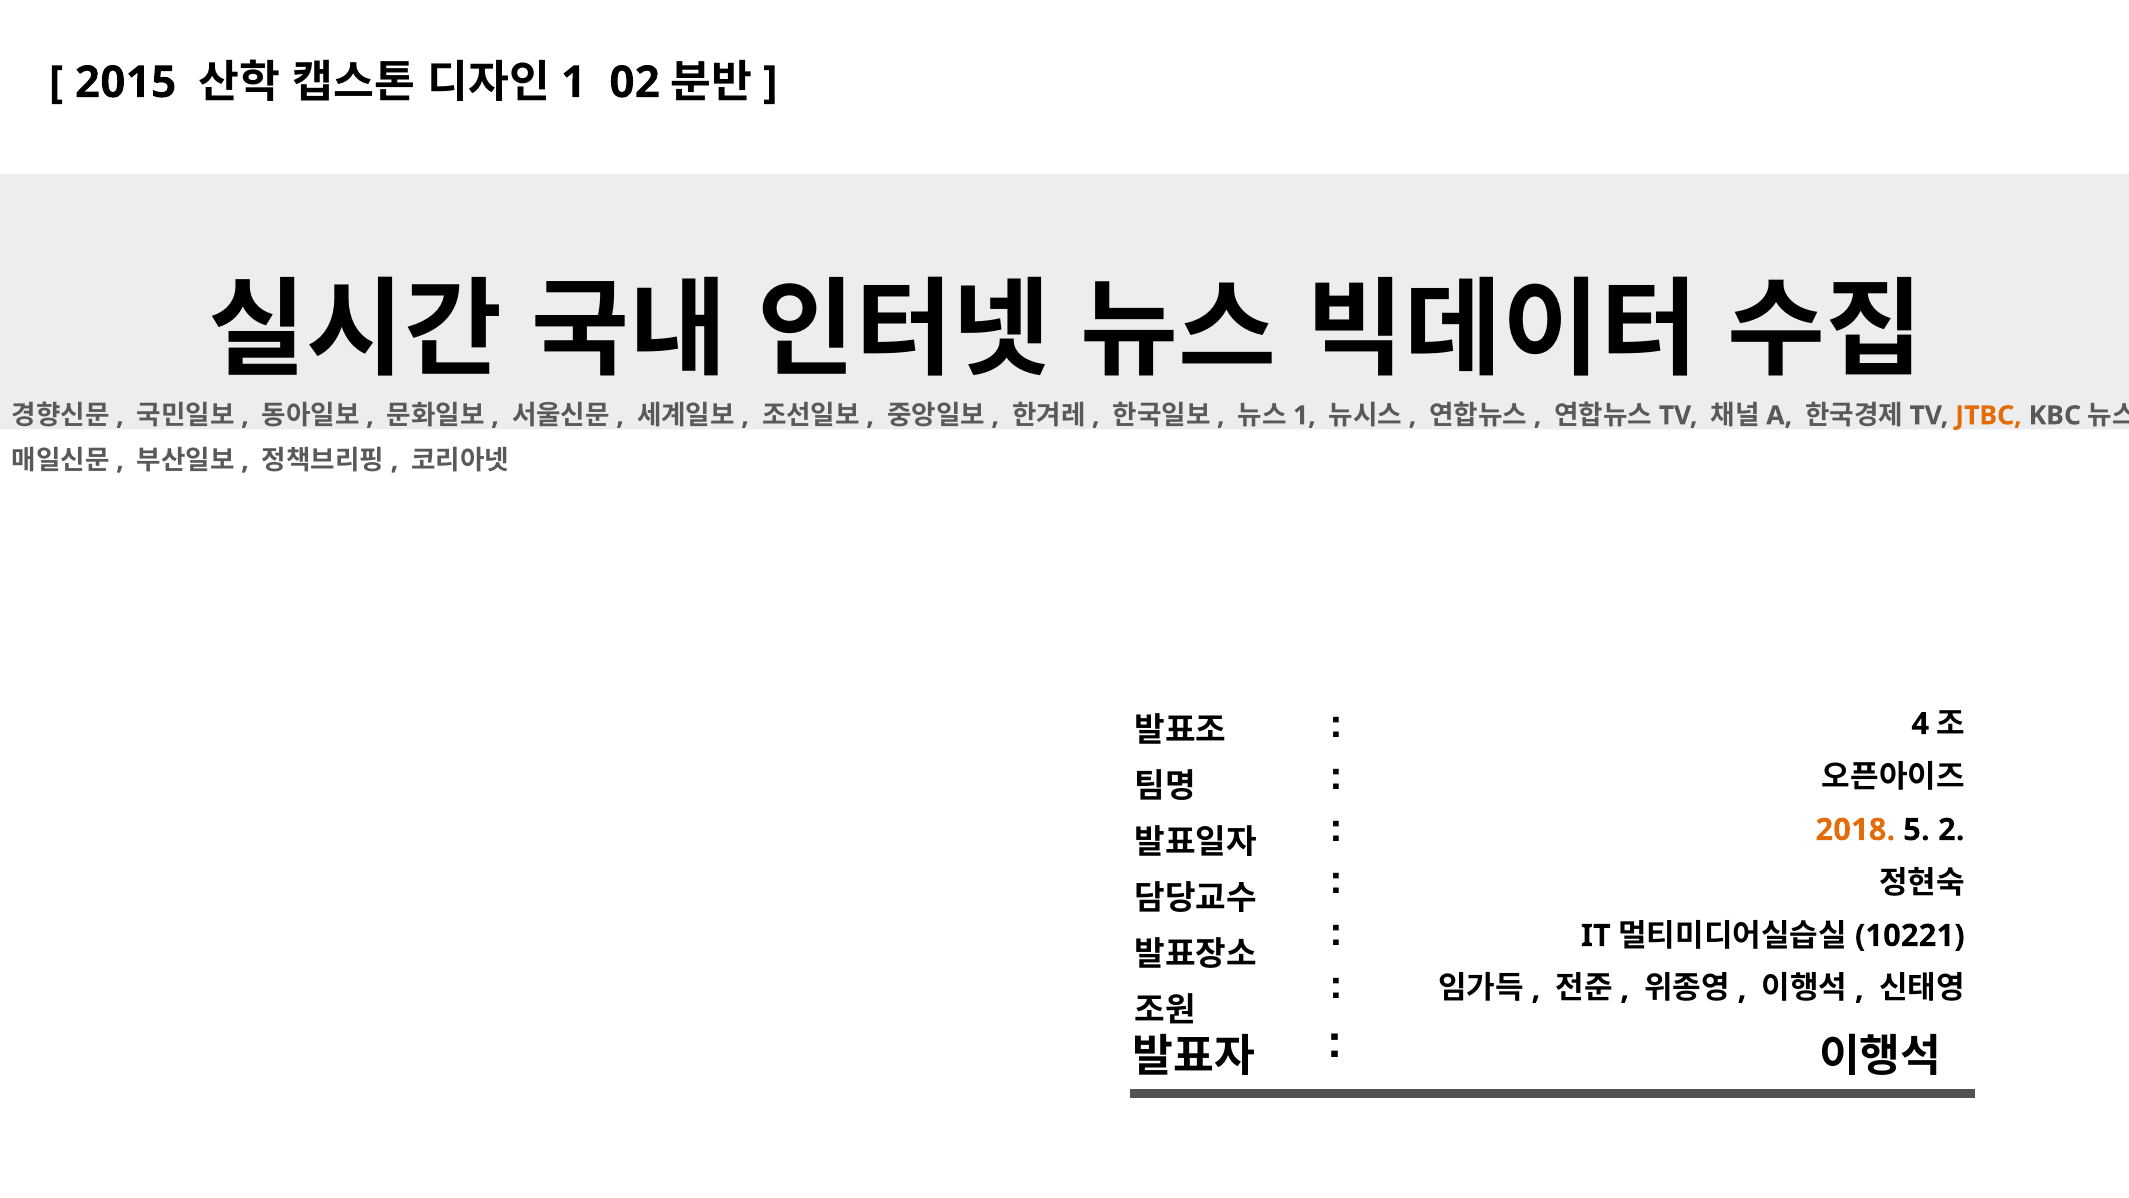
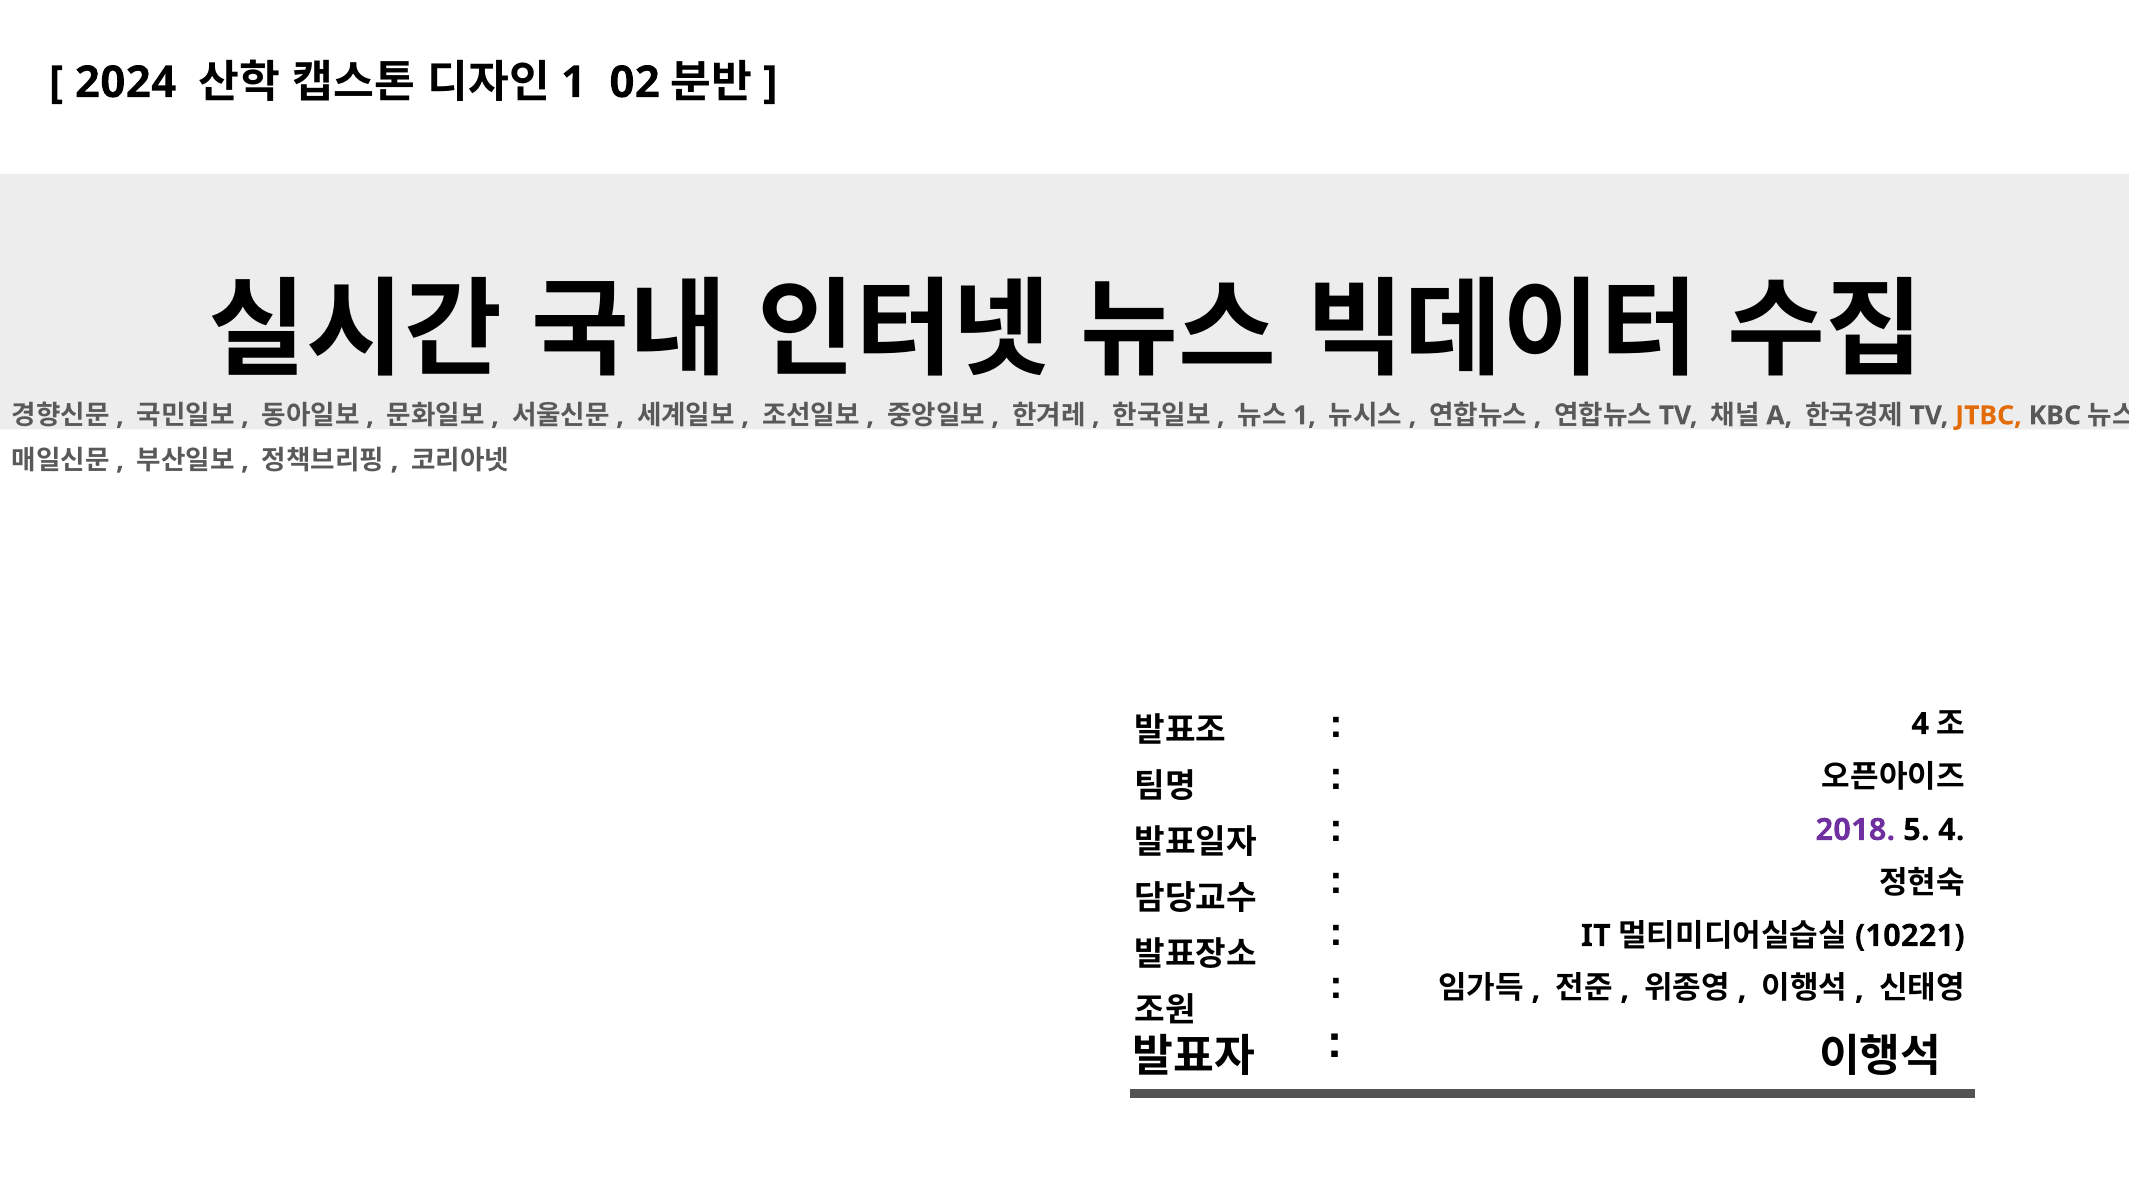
2015: 2015 -> 2024
2018 colour: orange -> purple
5 2: 2 -> 4
